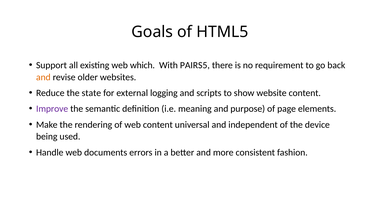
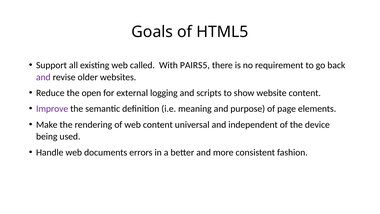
which: which -> called
and at (43, 77) colour: orange -> purple
state: state -> open
